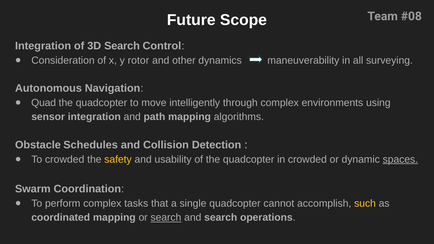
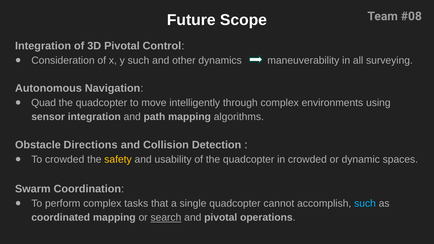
3D Search: Search -> Pivotal
y rotor: rotor -> such
Schedules: Schedules -> Directions
spaces underline: present -> none
such at (365, 203) colour: yellow -> light blue
and search: search -> pivotal
